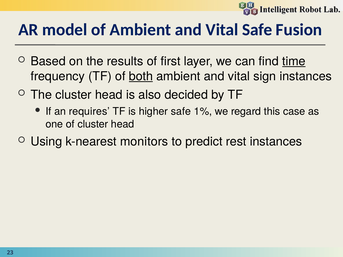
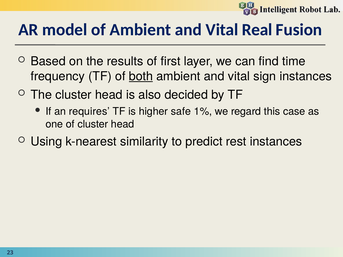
Vital Safe: Safe -> Real
time underline: present -> none
monitors: monitors -> similarity
